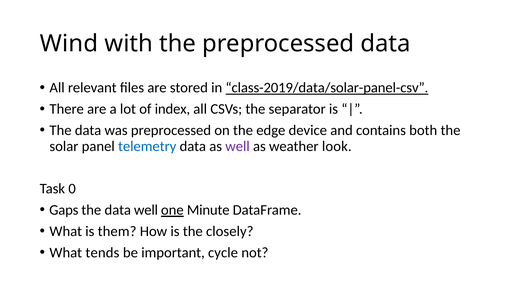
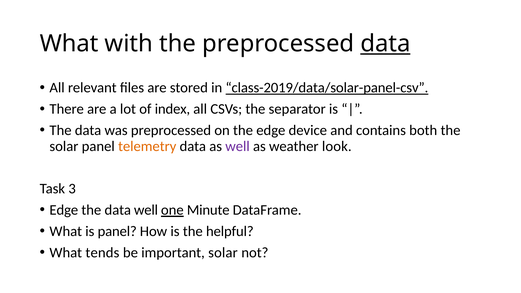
Wind at (69, 44): Wind -> What
data at (385, 44) underline: none -> present
telemetry colour: blue -> orange
0: 0 -> 3
Gaps at (64, 210): Gaps -> Edge
is them: them -> panel
closely: closely -> helpful
important cycle: cycle -> solar
